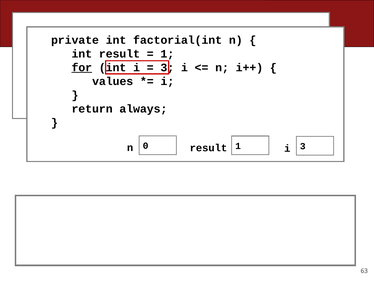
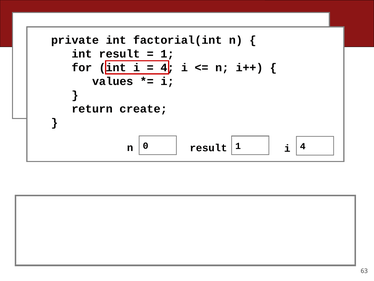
for underline: present -> none
3 at (167, 67): 3 -> 4
always: always -> create
n 3: 3 -> 4
